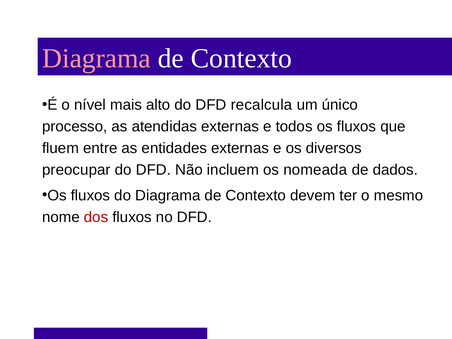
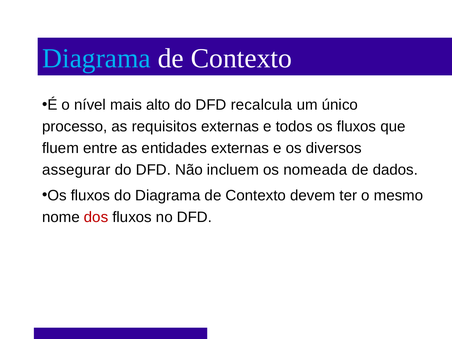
Diagrama at (96, 58) colour: pink -> light blue
atendidas: atendidas -> requisitos
preocupar: preocupar -> assegurar
